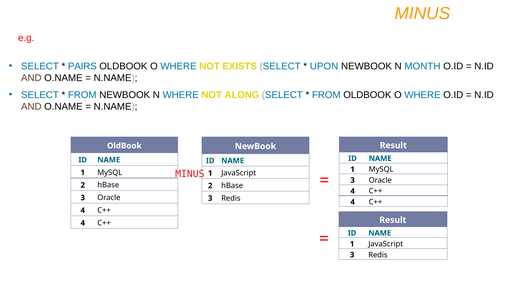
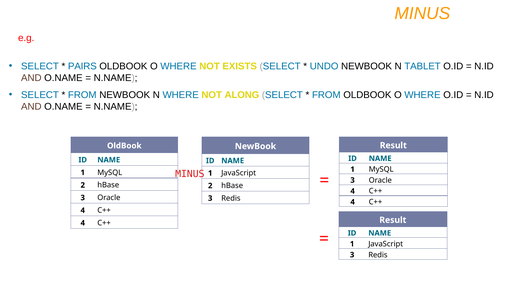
UPON: UPON -> UNDO
MONTH: MONTH -> TABLET
